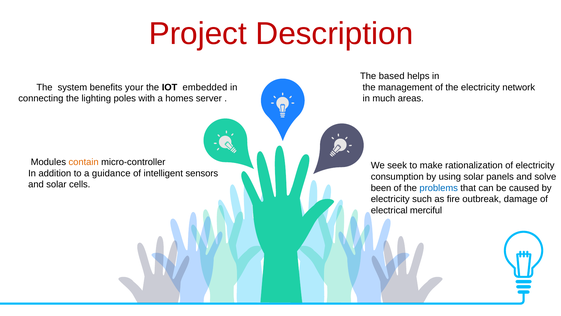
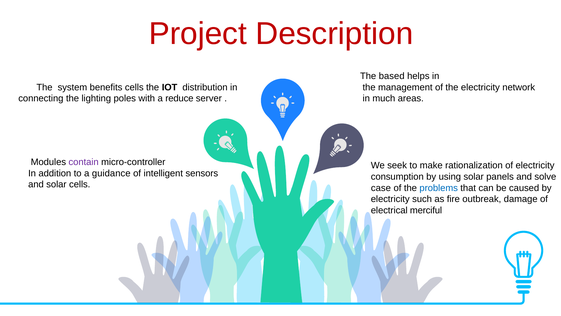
benefits your: your -> cells
embedded: embedded -> distribution
homes: homes -> reduce
contain colour: orange -> purple
been: been -> case
